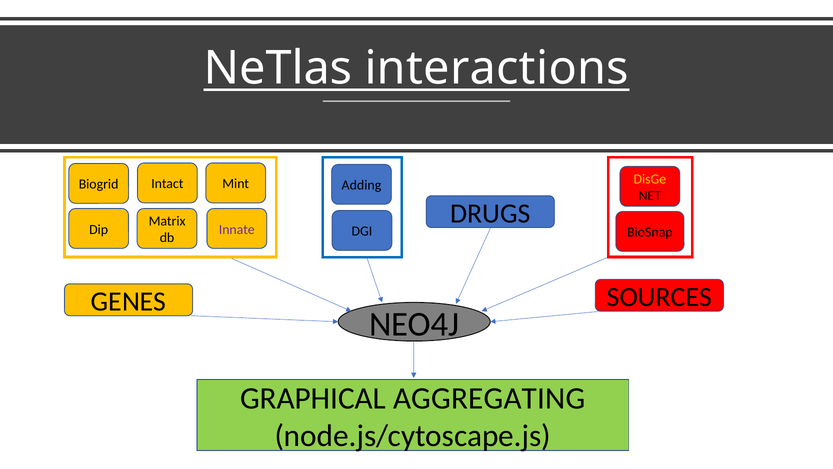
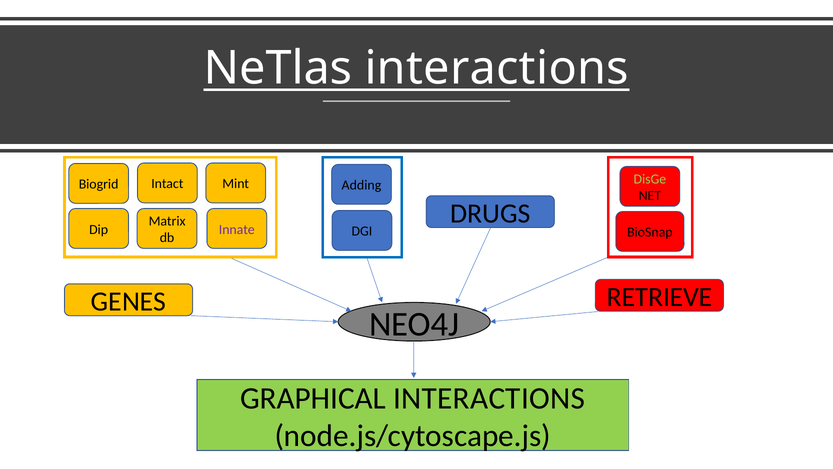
DisGe colour: yellow -> light green
SOURCES: SOURCES -> RETRIEVE
GRAPHICAL AGGREGATING: AGGREGATING -> INTERACTIONS
